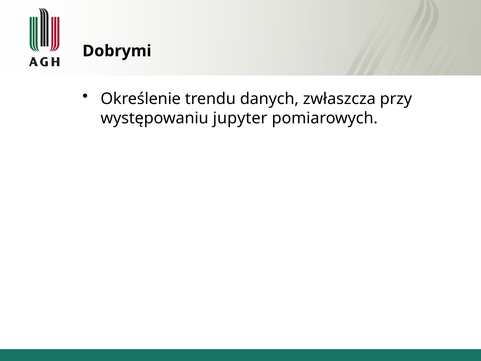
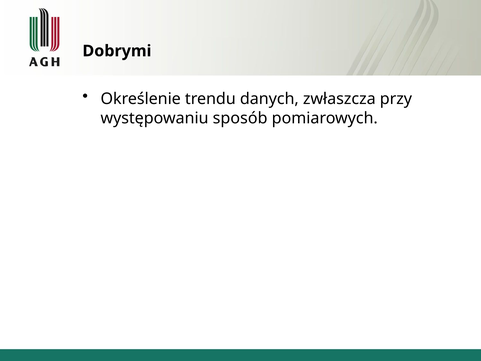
jupyter: jupyter -> sposób
